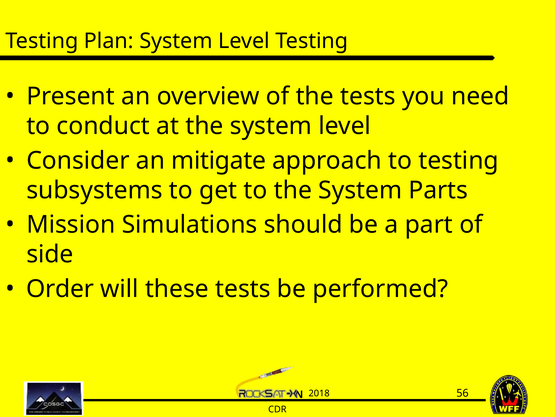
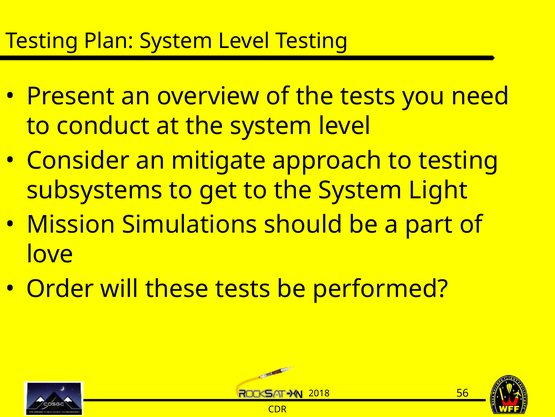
Parts: Parts -> Light
side: side -> love
